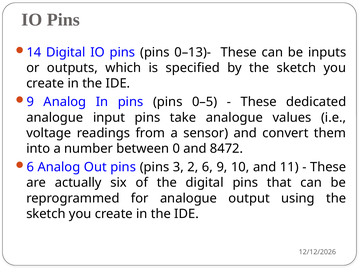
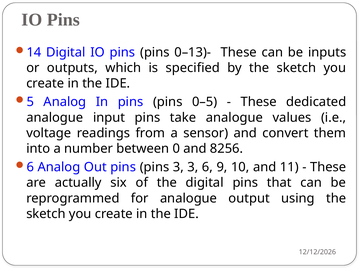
9 at (30, 102): 9 -> 5
8472: 8472 -> 8256
3 2: 2 -> 3
